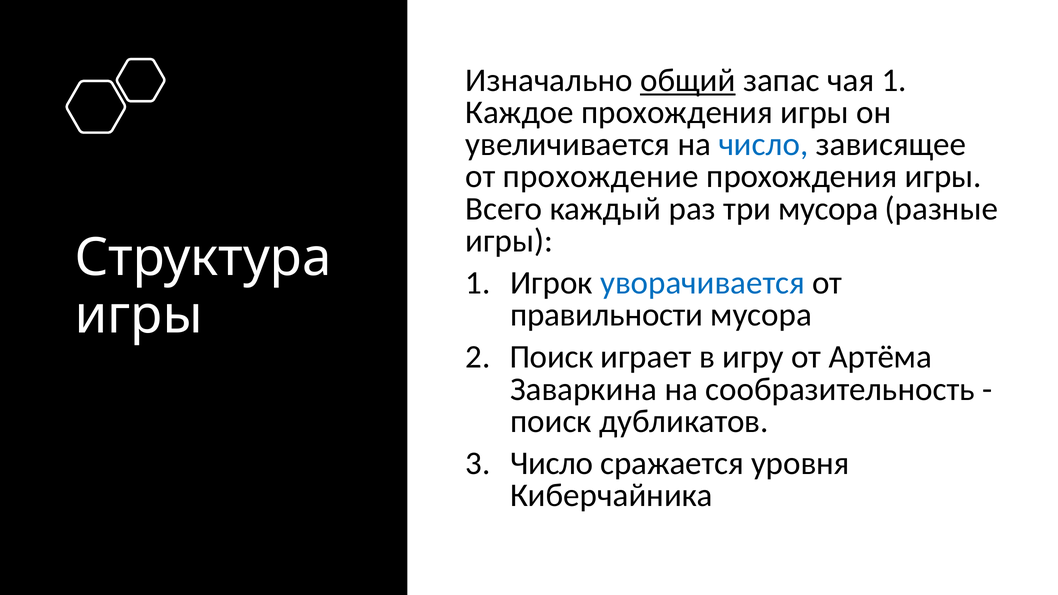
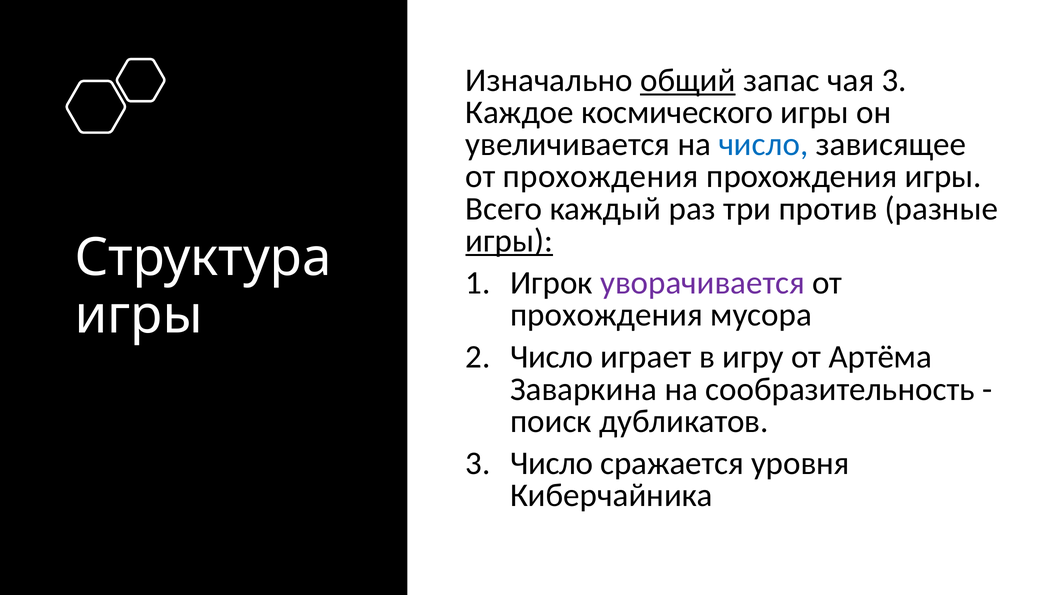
чая 1: 1 -> 3
Каждое прохождения: прохождения -> космического
прохождение at (601, 177): прохождение -> прохождения
три мусора: мусора -> против
игры at (509, 241) underline: none -> present
уворачивается colour: blue -> purple
правильности at (607, 315): правильности -> прохождения
Поиск at (552, 357): Поиск -> Число
